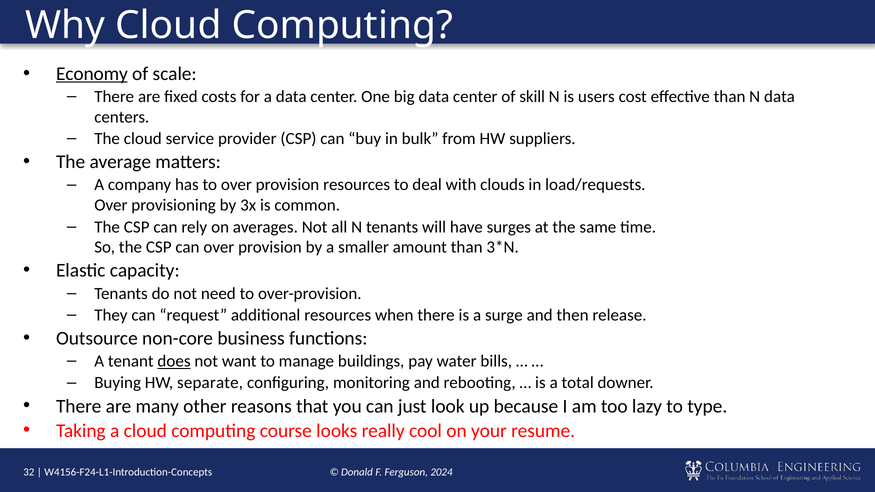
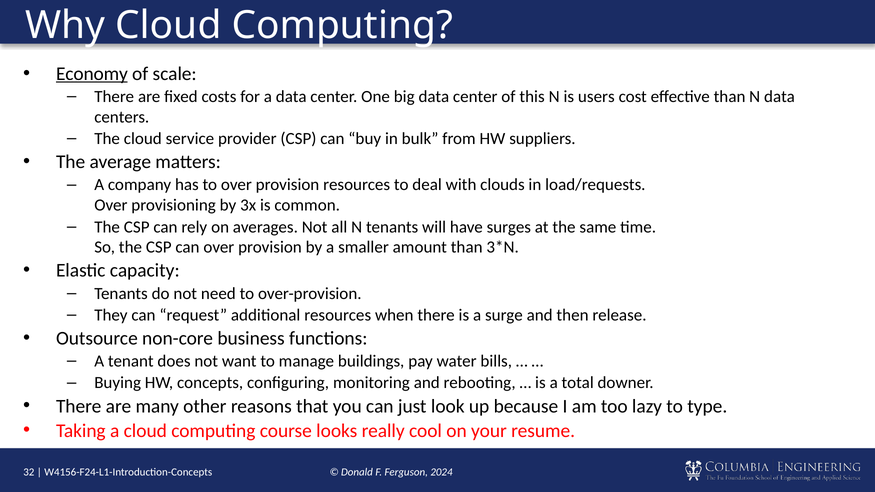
skill: skill -> this
does underline: present -> none
separate: separate -> concepts
